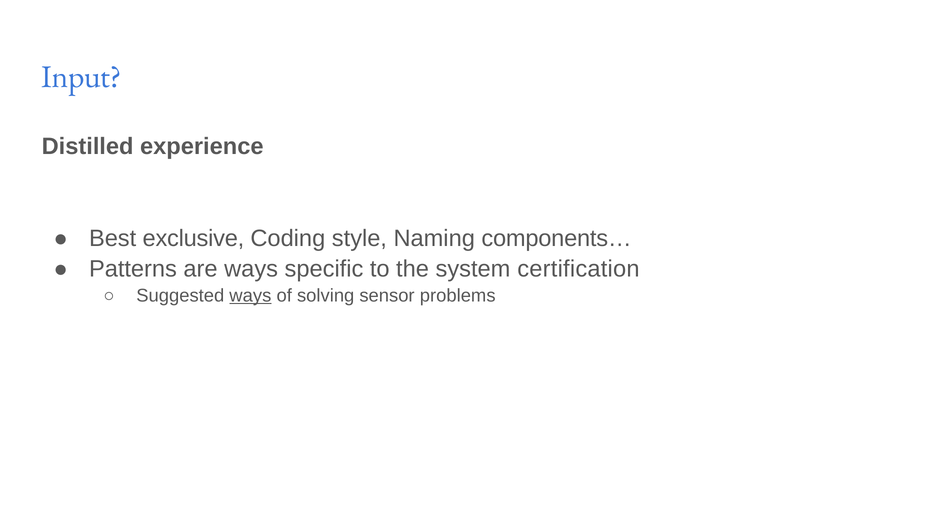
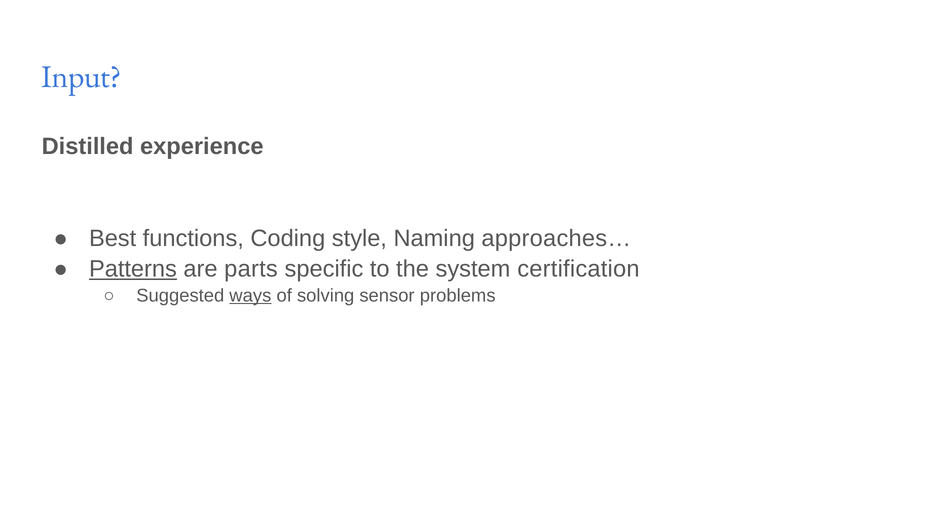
exclusive: exclusive -> functions
components…: components… -> approaches…
Patterns underline: none -> present
are ways: ways -> parts
